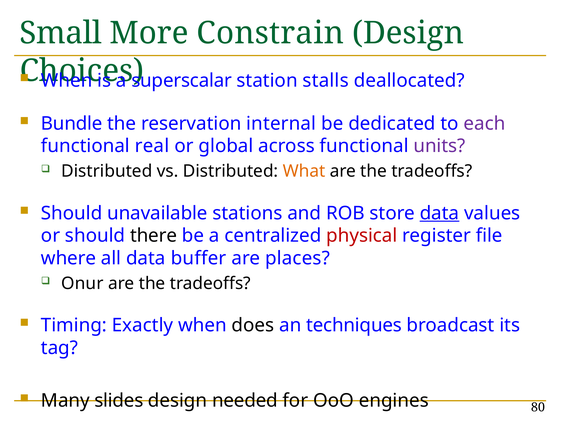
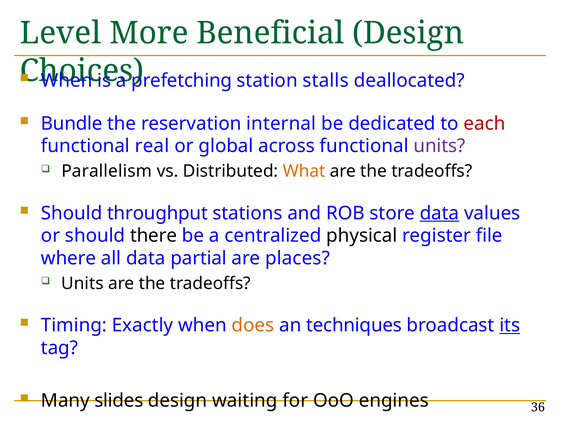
Small: Small -> Level
Constrain: Constrain -> Beneficial
superscalar: superscalar -> prefetching
each colour: purple -> red
Distributed at (107, 171): Distributed -> Parallelism
unavailable: unavailable -> throughput
physical colour: red -> black
buffer: buffer -> partial
Onur at (82, 283): Onur -> Units
does colour: black -> orange
its underline: none -> present
needed: needed -> waiting
80: 80 -> 36
